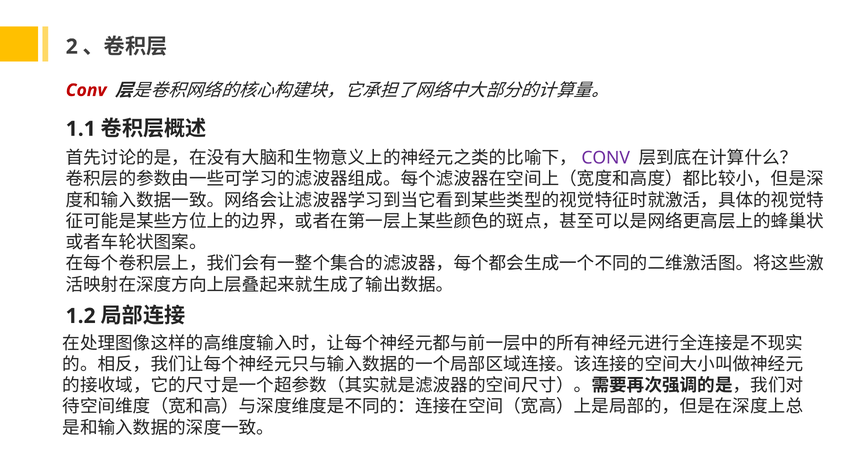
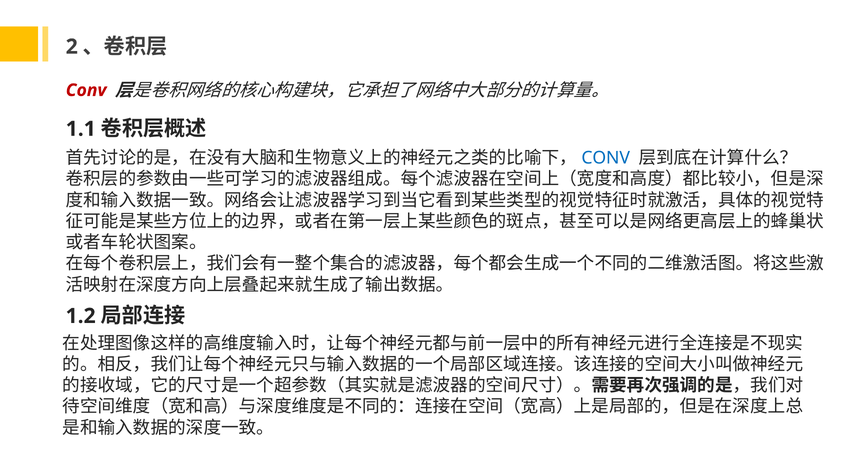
CONV at (606, 158) colour: purple -> blue
